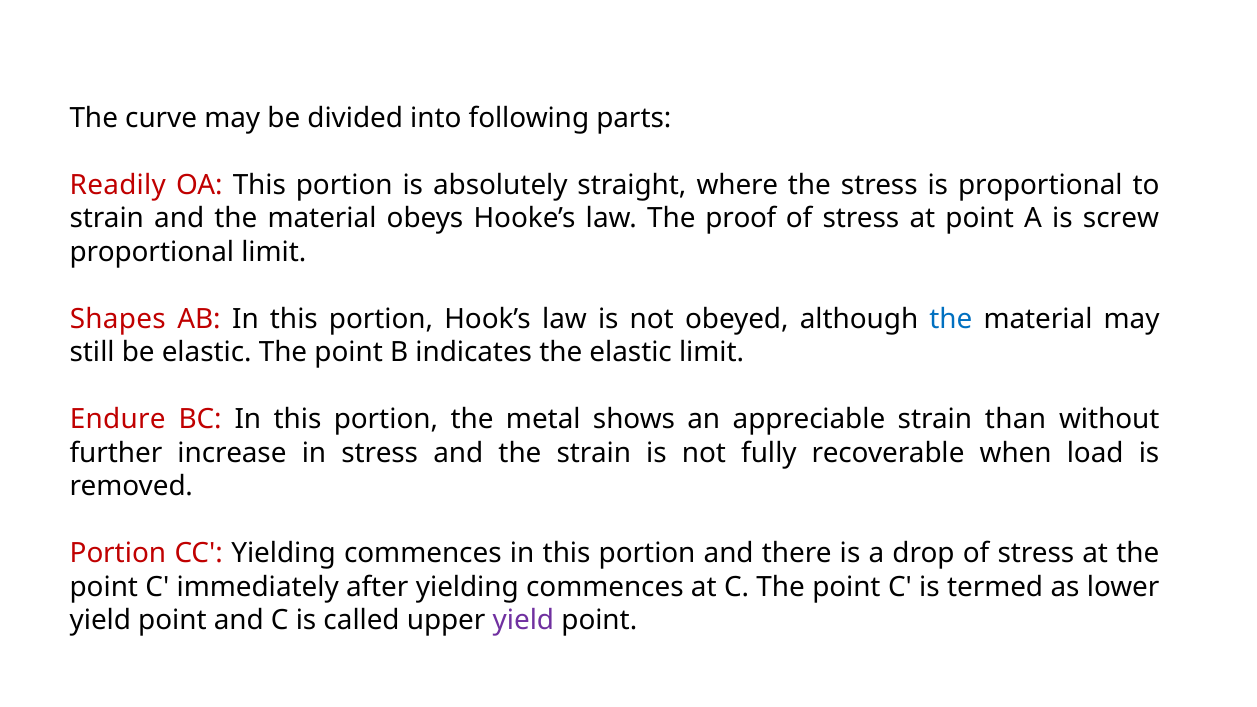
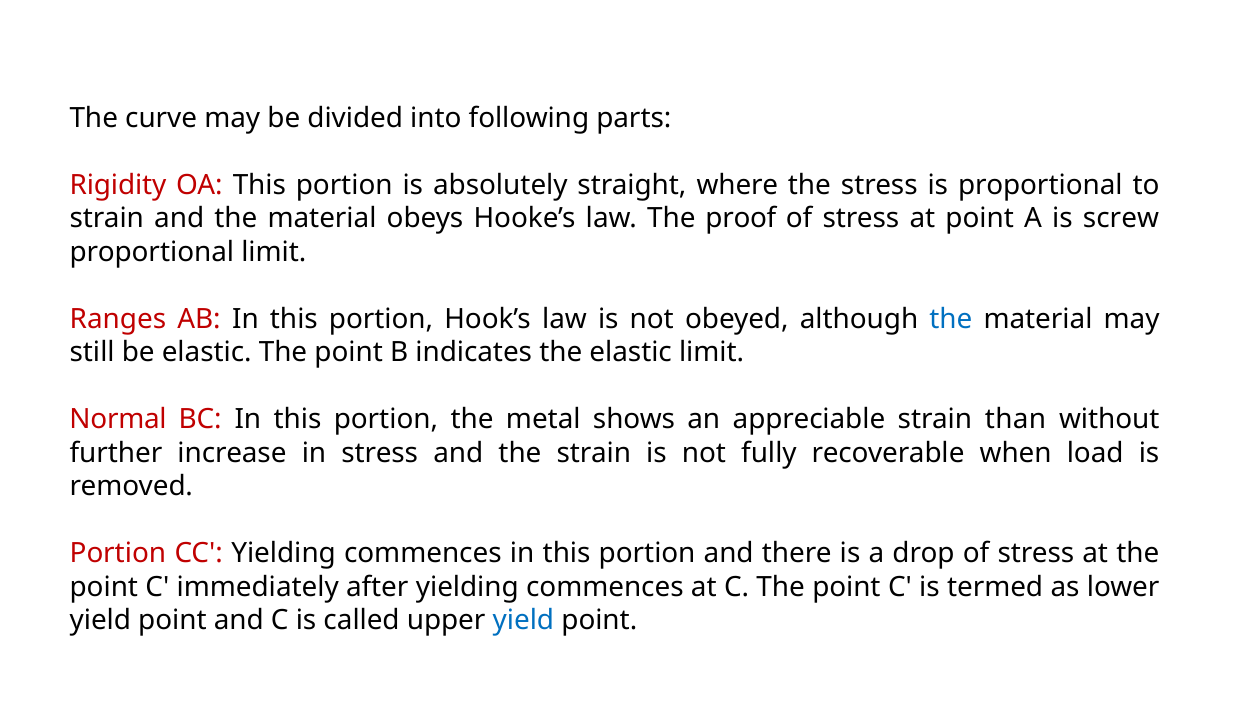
Readily: Readily -> Rigidity
Shapes: Shapes -> Ranges
Endure: Endure -> Normal
yield at (523, 621) colour: purple -> blue
